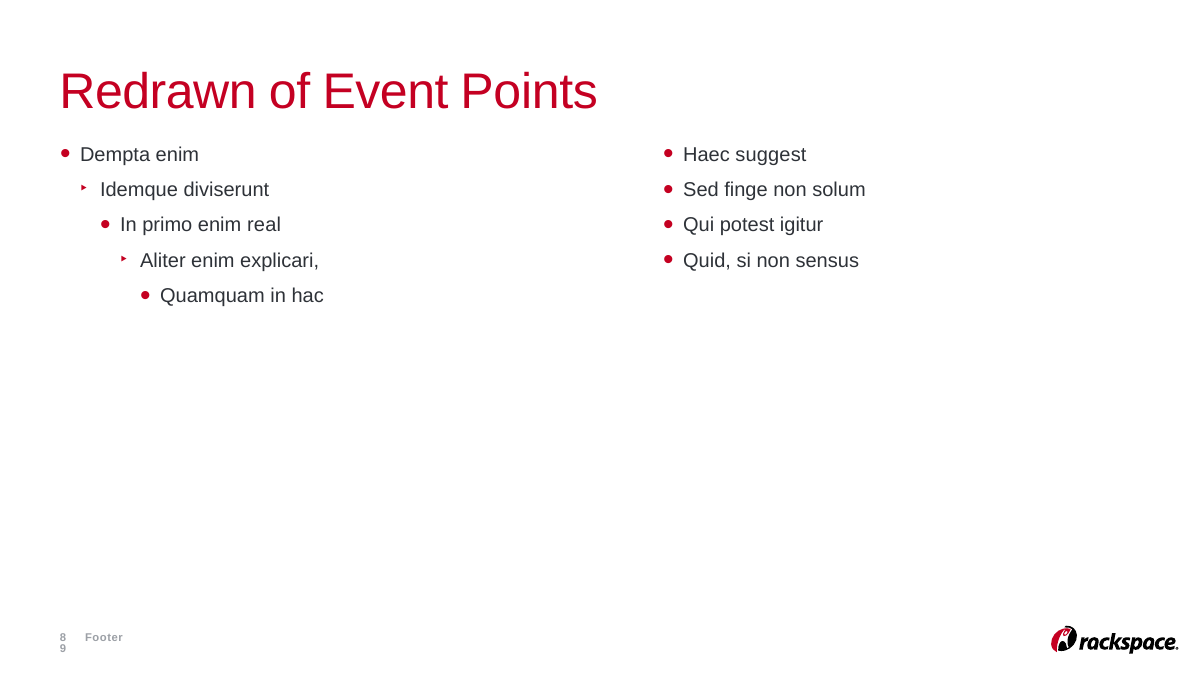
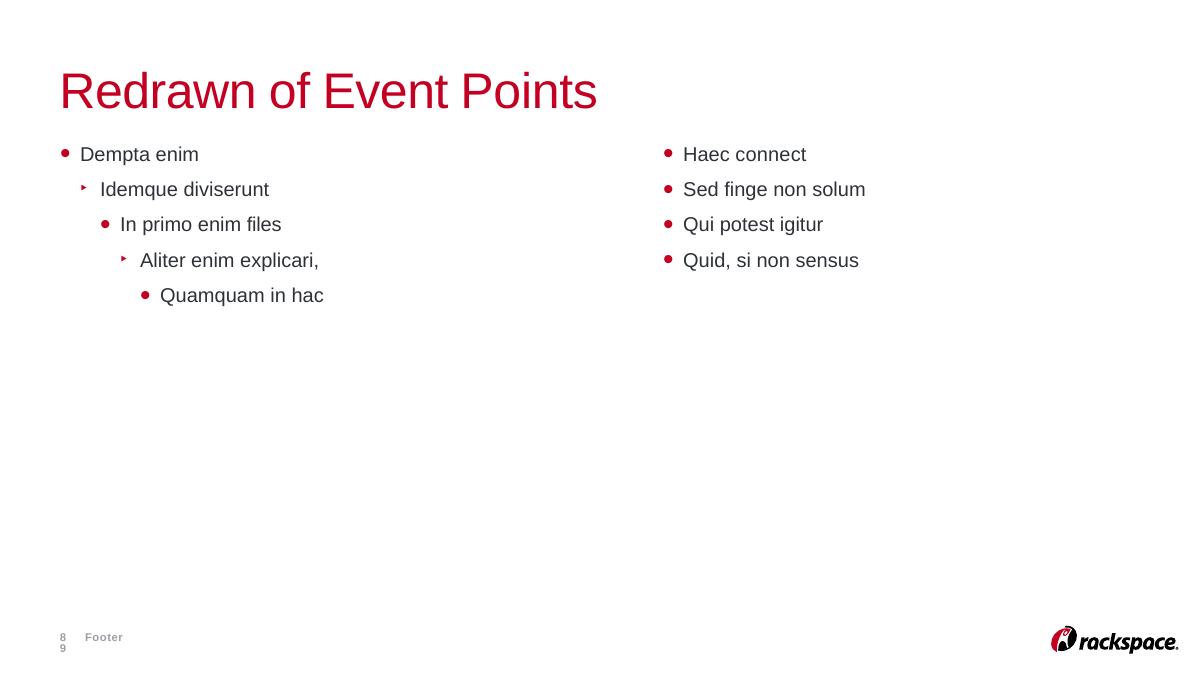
suggest: suggest -> connect
real: real -> files
